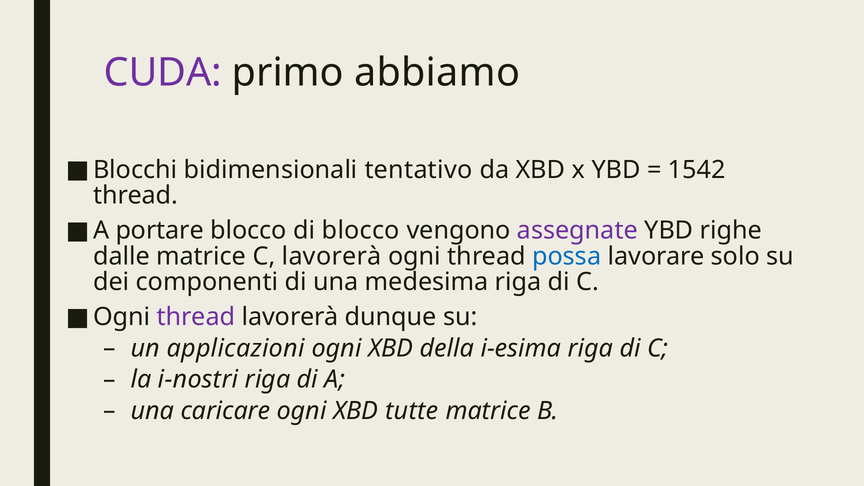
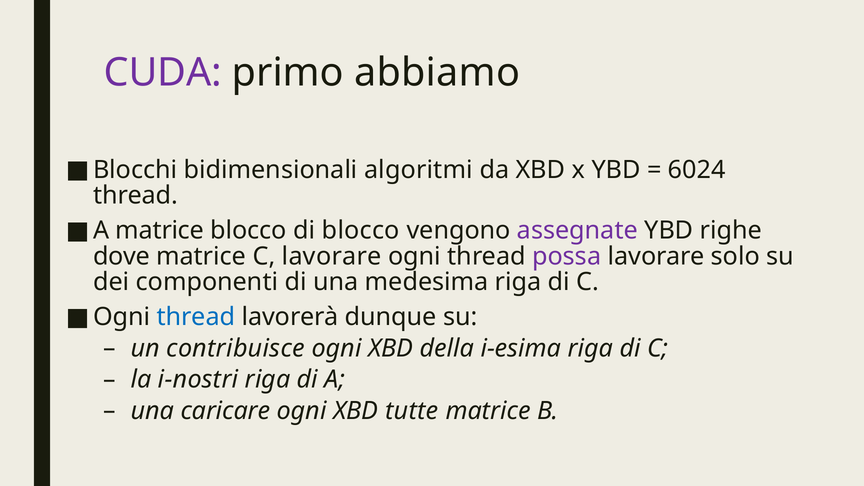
tentativo: tentativo -> algoritmi
1542: 1542 -> 6024
A portare: portare -> matrice
dalle: dalle -> dove
C lavorerà: lavorerà -> lavorare
possa colour: blue -> purple
thread at (196, 317) colour: purple -> blue
applicazioni: applicazioni -> contribuisce
